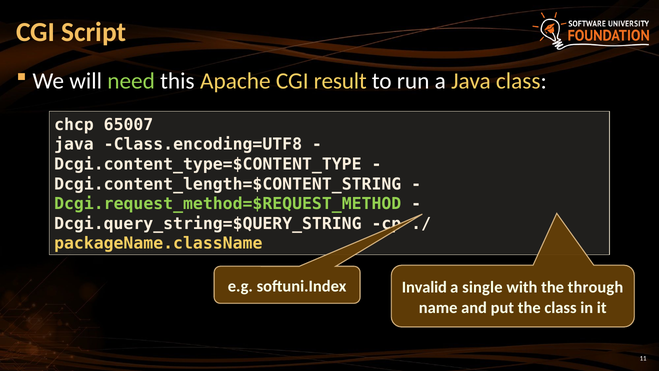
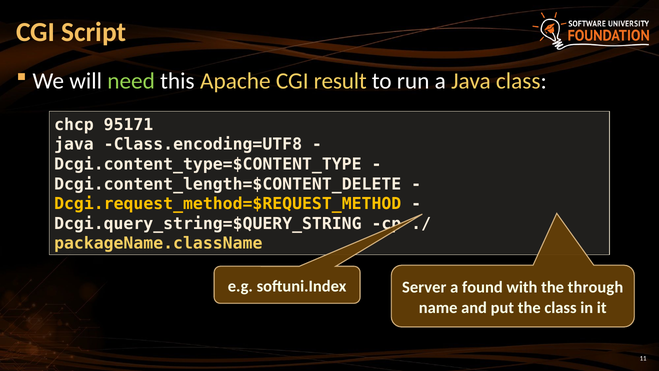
65007: 65007 -> 95171
Dcgi.content_length=$CONTENT_STRING: Dcgi.content_length=$CONTENT_STRING -> Dcgi.content_length=$CONTENT_DELETE
Dcgi.request_method=$REQUEST_METHOD colour: light green -> yellow
Invalid: Invalid -> Server
single: single -> found
